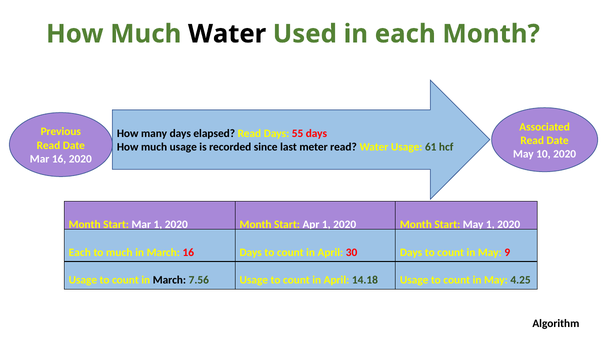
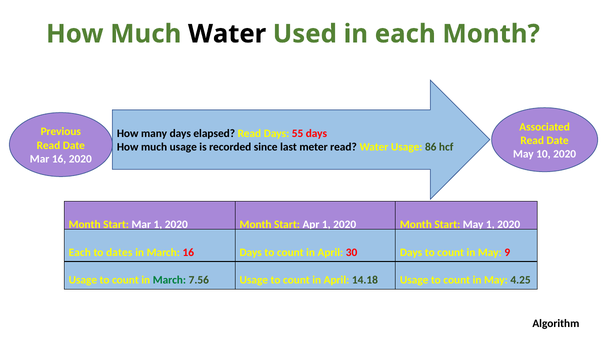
61: 61 -> 86
to much: much -> dates
March at (169, 280) colour: black -> green
